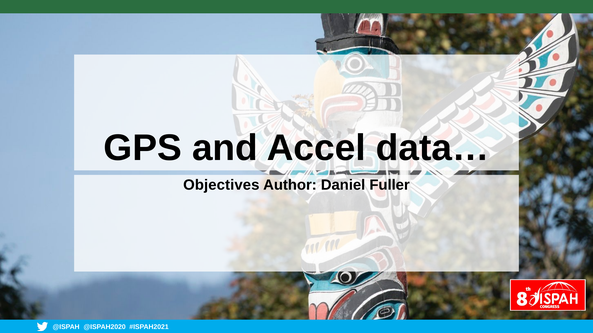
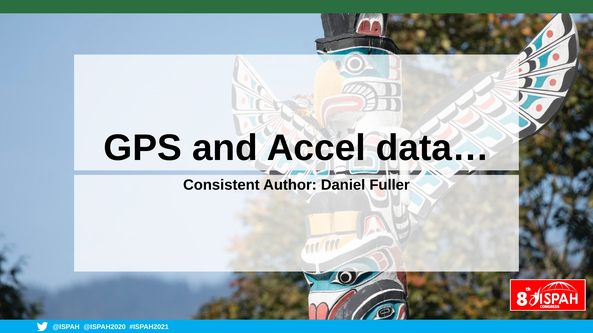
Objectives: Objectives -> Consistent
